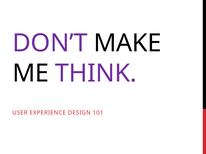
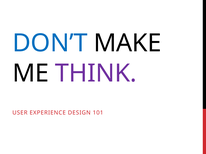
DON’T colour: purple -> blue
